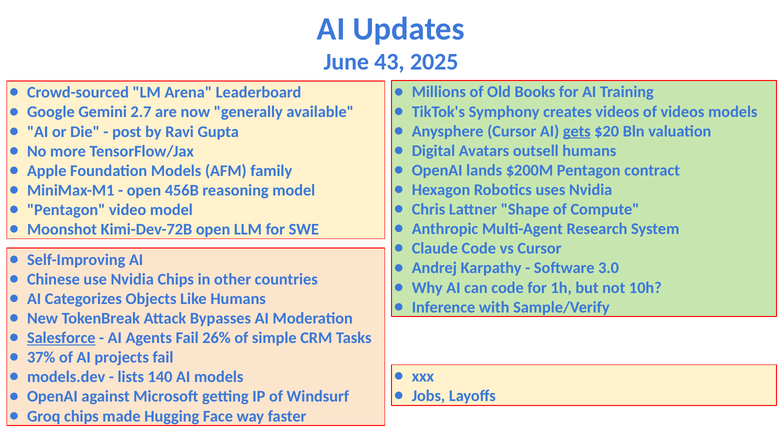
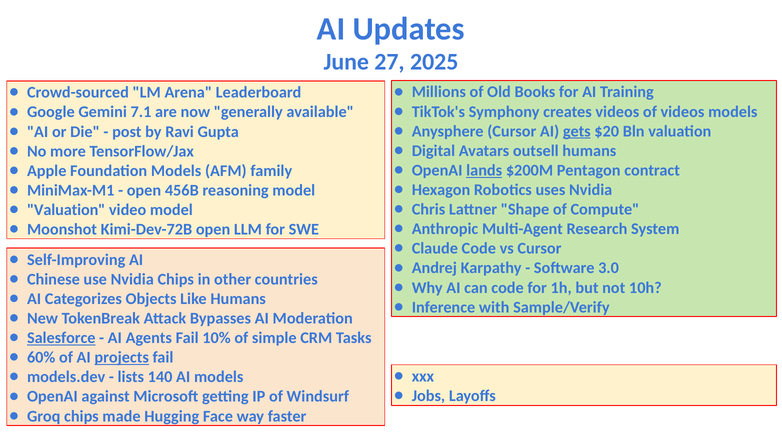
43: 43 -> 27
2.7: 2.7 -> 7.1
lands underline: none -> present
Pentagon at (66, 210): Pentagon -> Valuation
26%: 26% -> 10%
37%: 37% -> 60%
projects underline: none -> present
